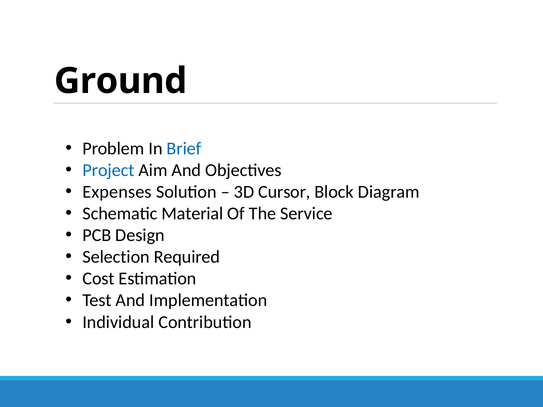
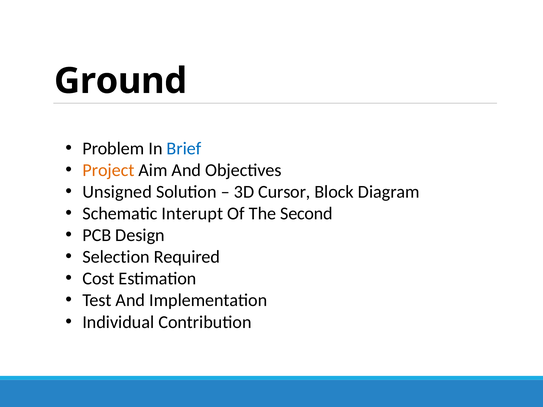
Project colour: blue -> orange
Expenses: Expenses -> Unsigned
Material: Material -> Interupt
Service: Service -> Second
